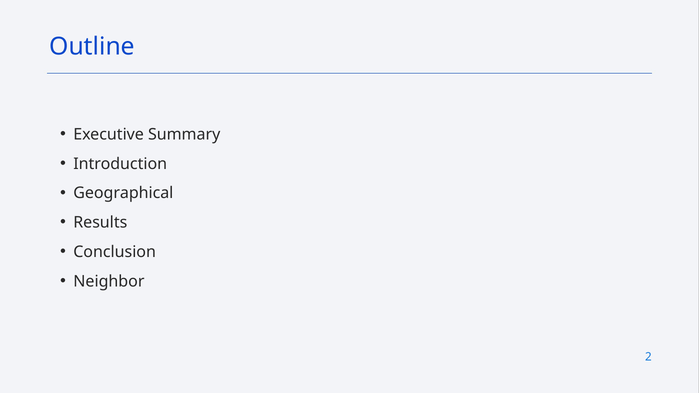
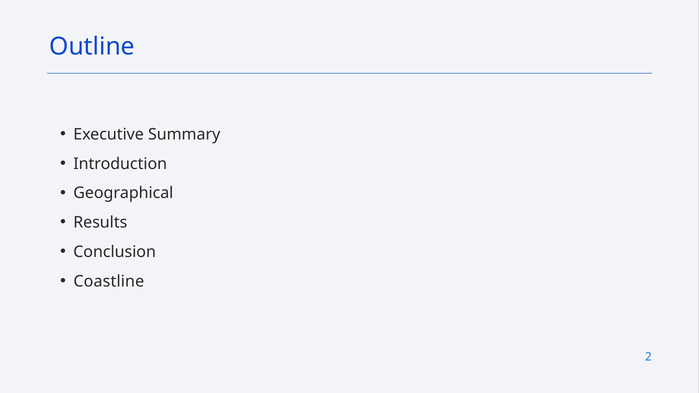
Neighbor: Neighbor -> Coastline
